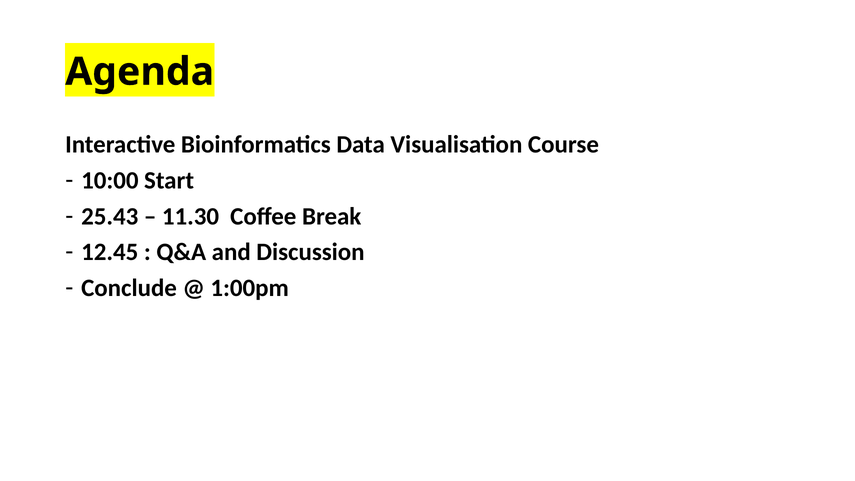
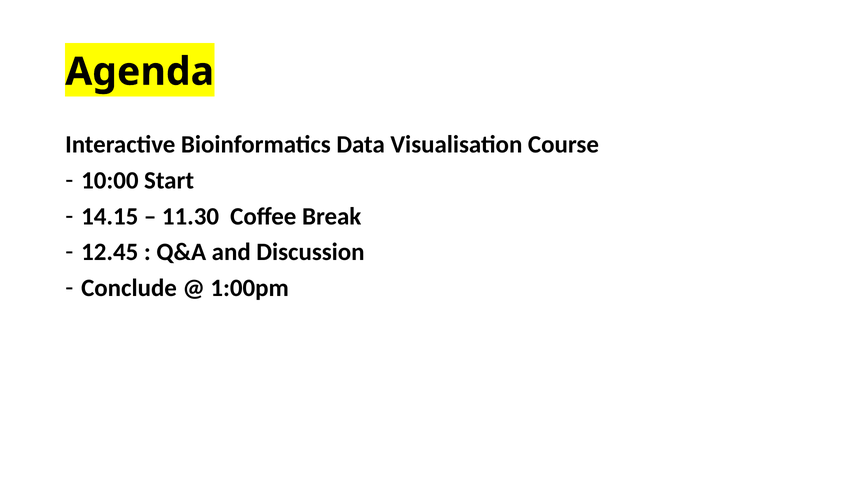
25.43: 25.43 -> 14.15
